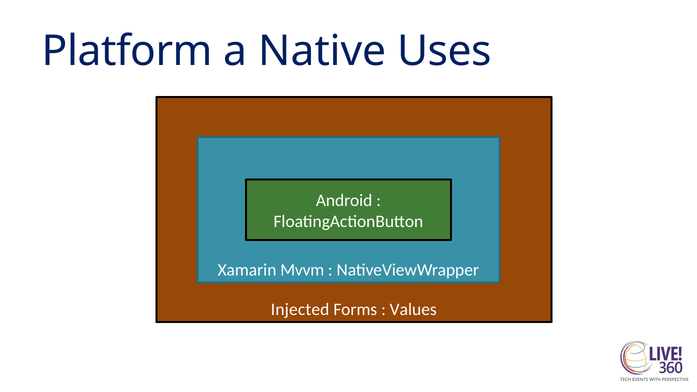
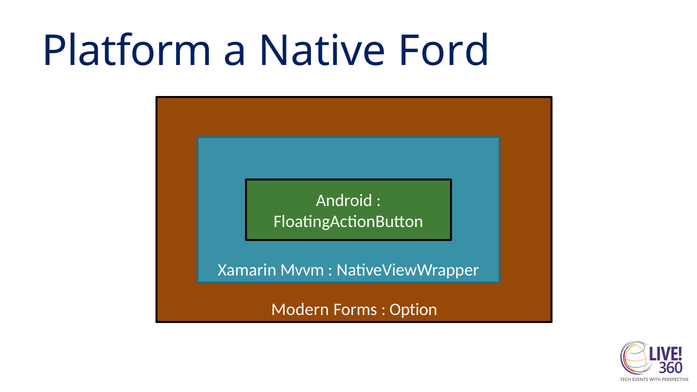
Uses: Uses -> Ford
Injected: Injected -> Modern
Values: Values -> Option
